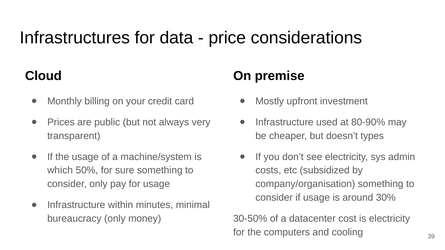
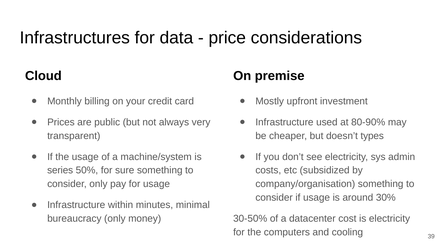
which: which -> series
